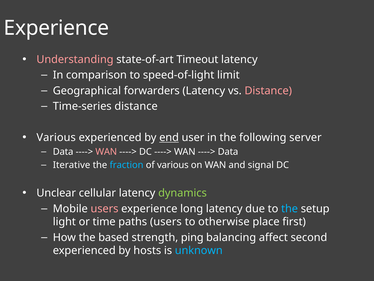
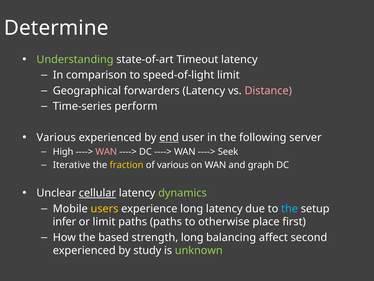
Experience at (56, 28): Experience -> Determine
Understanding colour: pink -> light green
Time-series distance: distance -> perform
Data at (63, 151): Data -> High
Data at (228, 151): Data -> Seek
fraction colour: light blue -> yellow
signal: signal -> graph
cellular underline: none -> present
users at (104, 208) colour: pink -> yellow
light: light -> infer
or time: time -> limit
paths users: users -> paths
strength ping: ping -> long
hosts: hosts -> study
unknown colour: light blue -> light green
